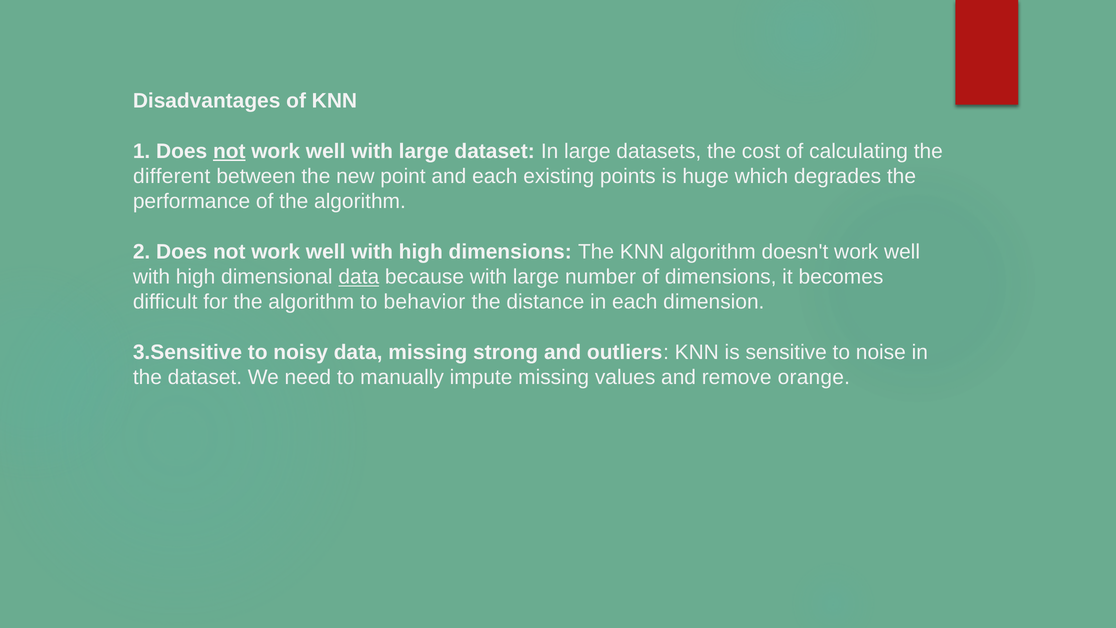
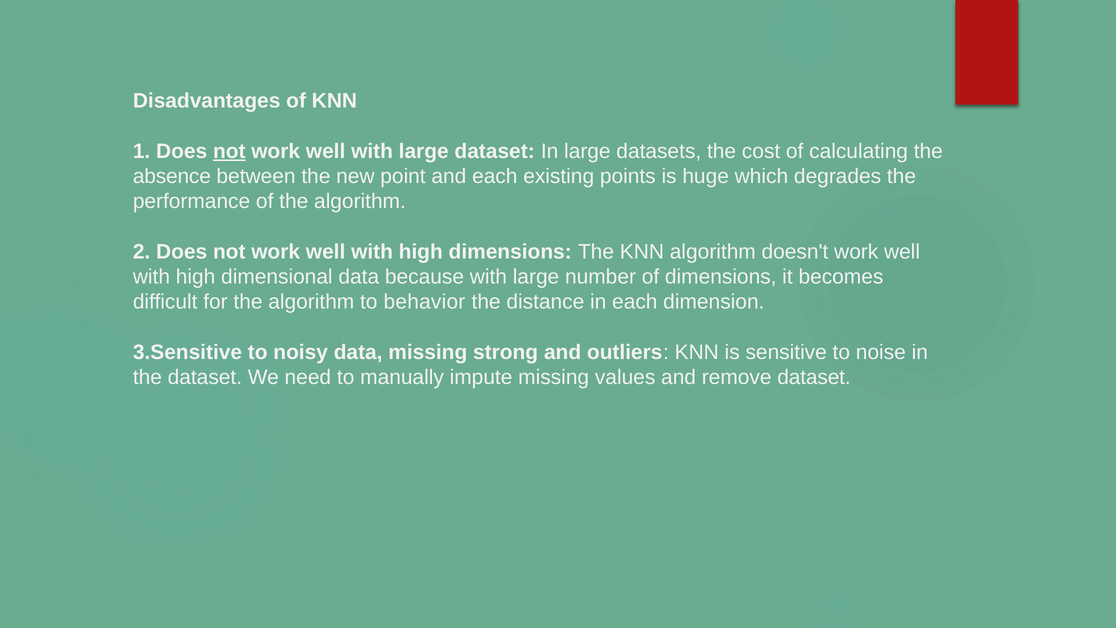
different: different -> absence
data at (359, 277) underline: present -> none
remove orange: orange -> dataset
